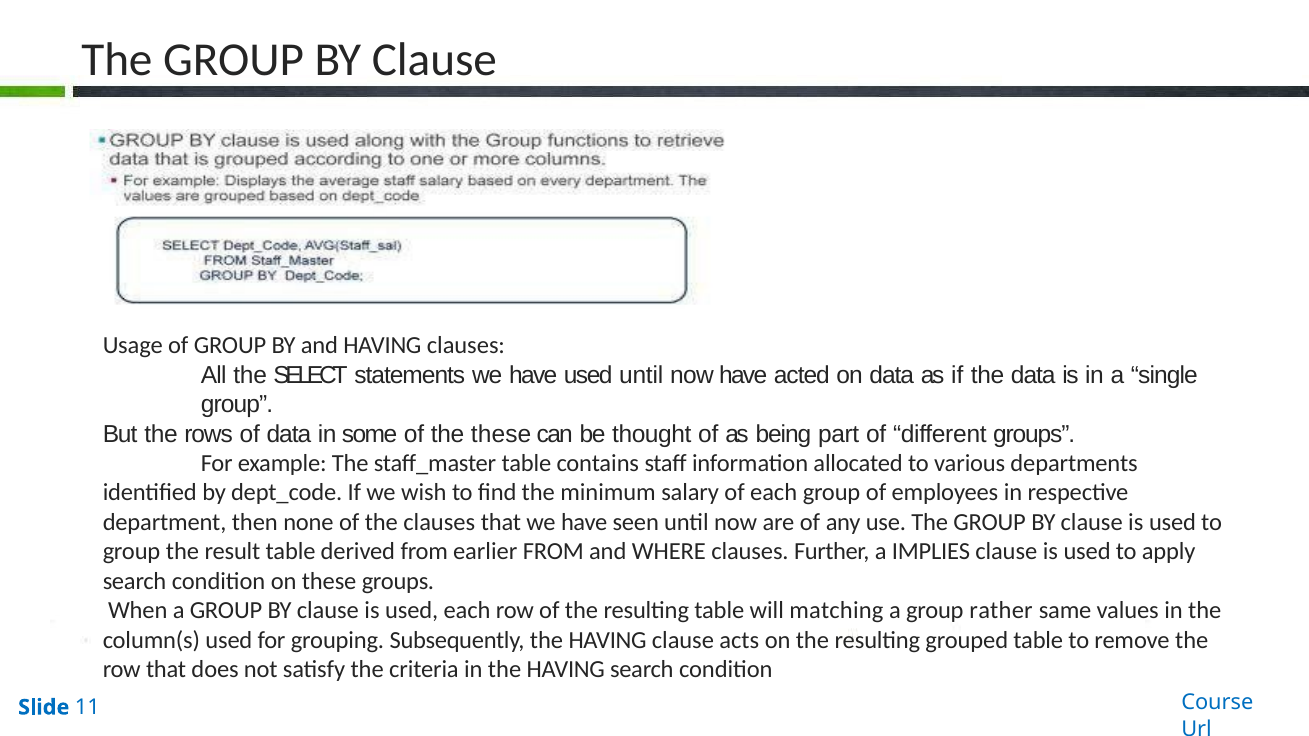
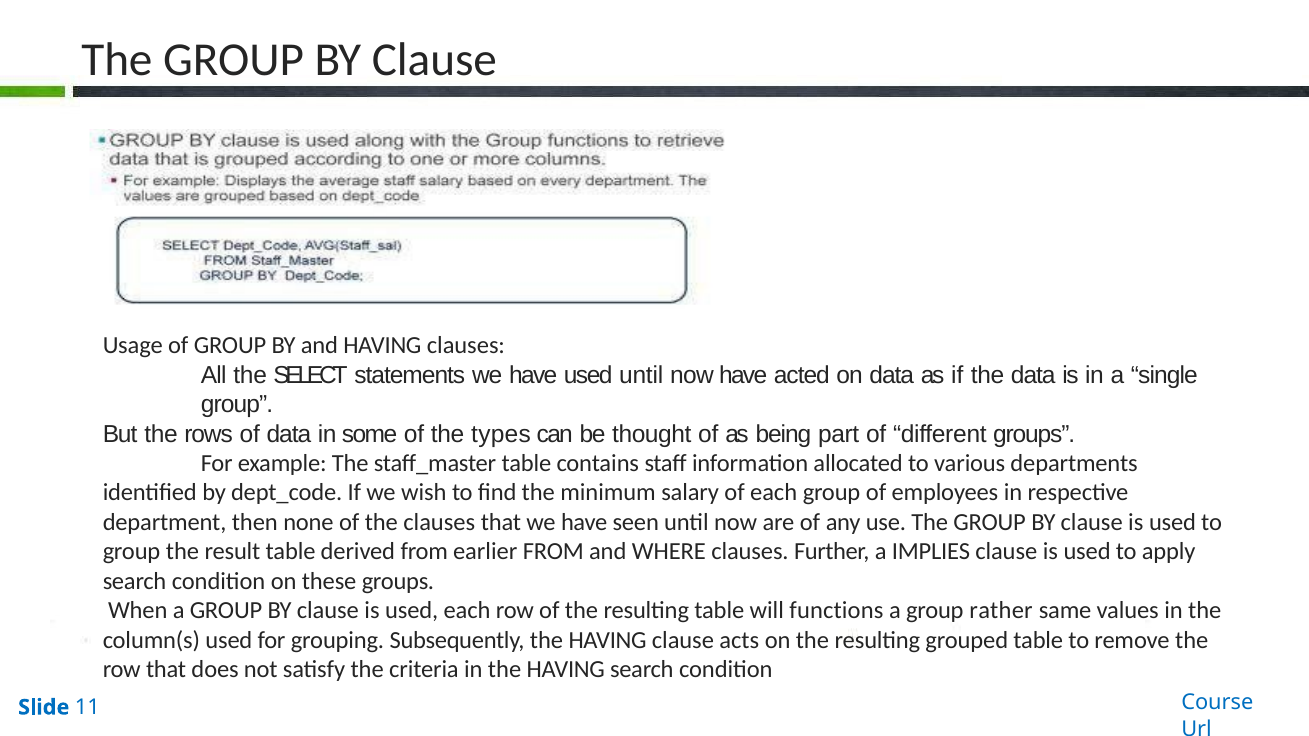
the these: these -> types
matching: matching -> functions
